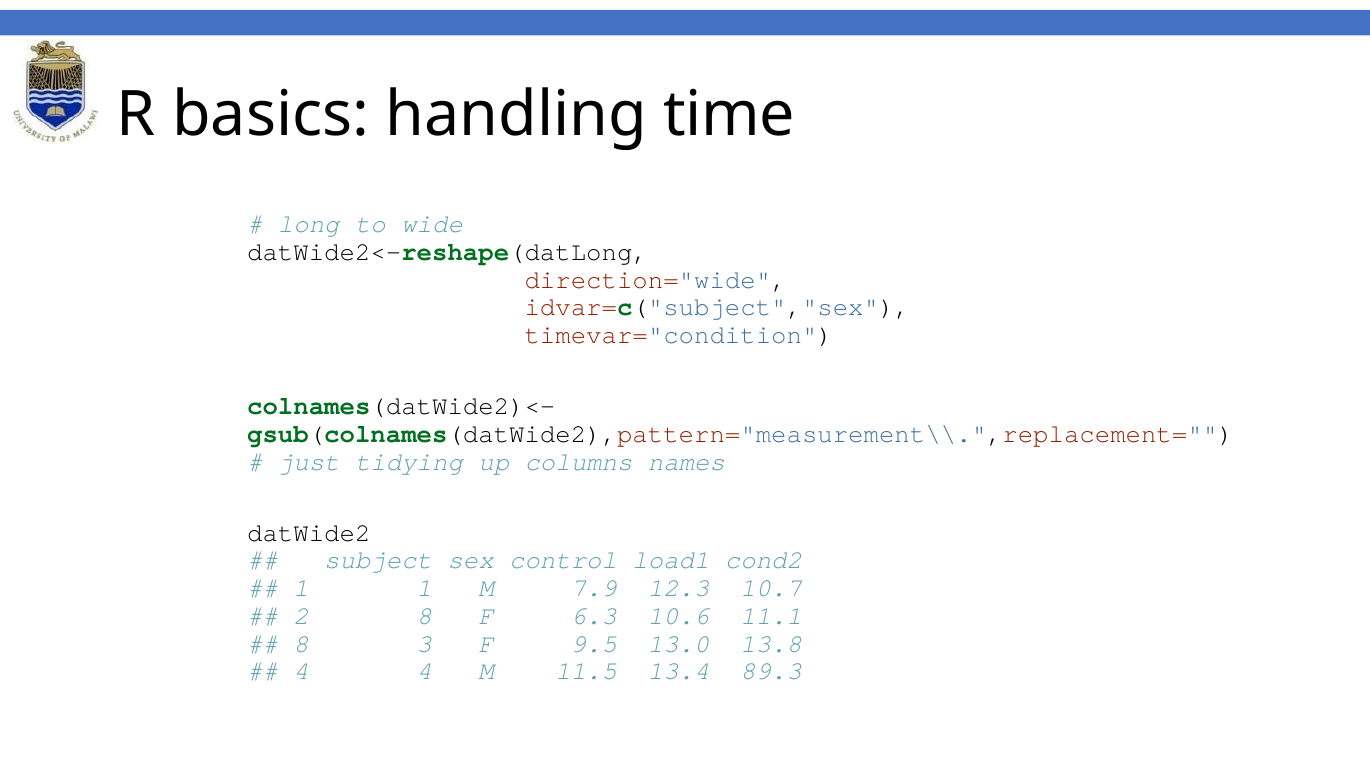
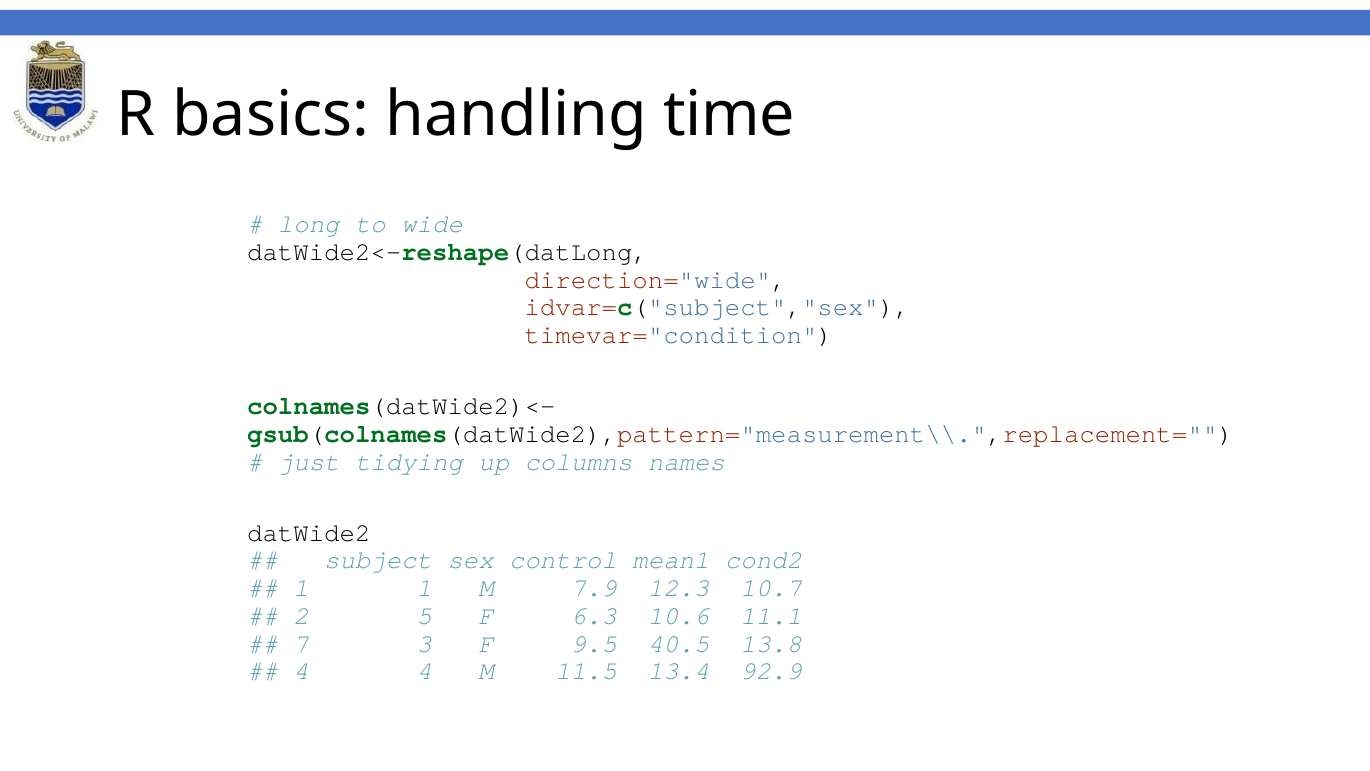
load1: load1 -> mean1
2 8: 8 -> 5
8 at (301, 643): 8 -> 7
13.0: 13.0 -> 40.5
89.3: 89.3 -> 92.9
